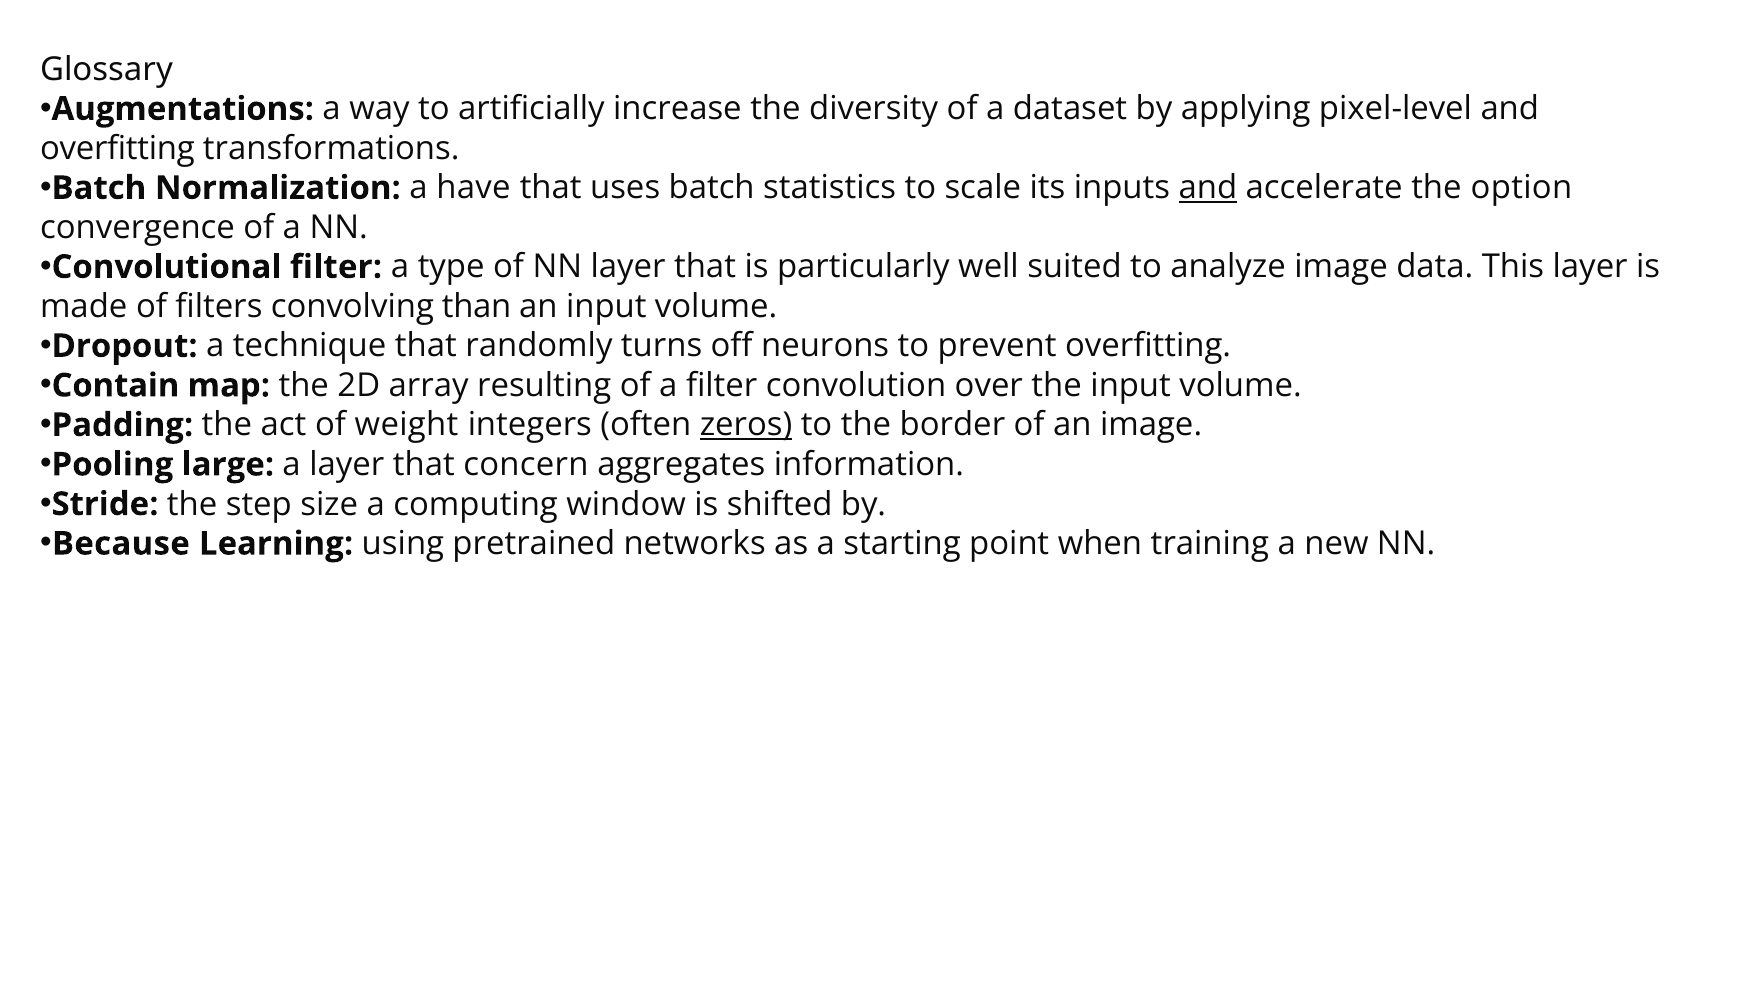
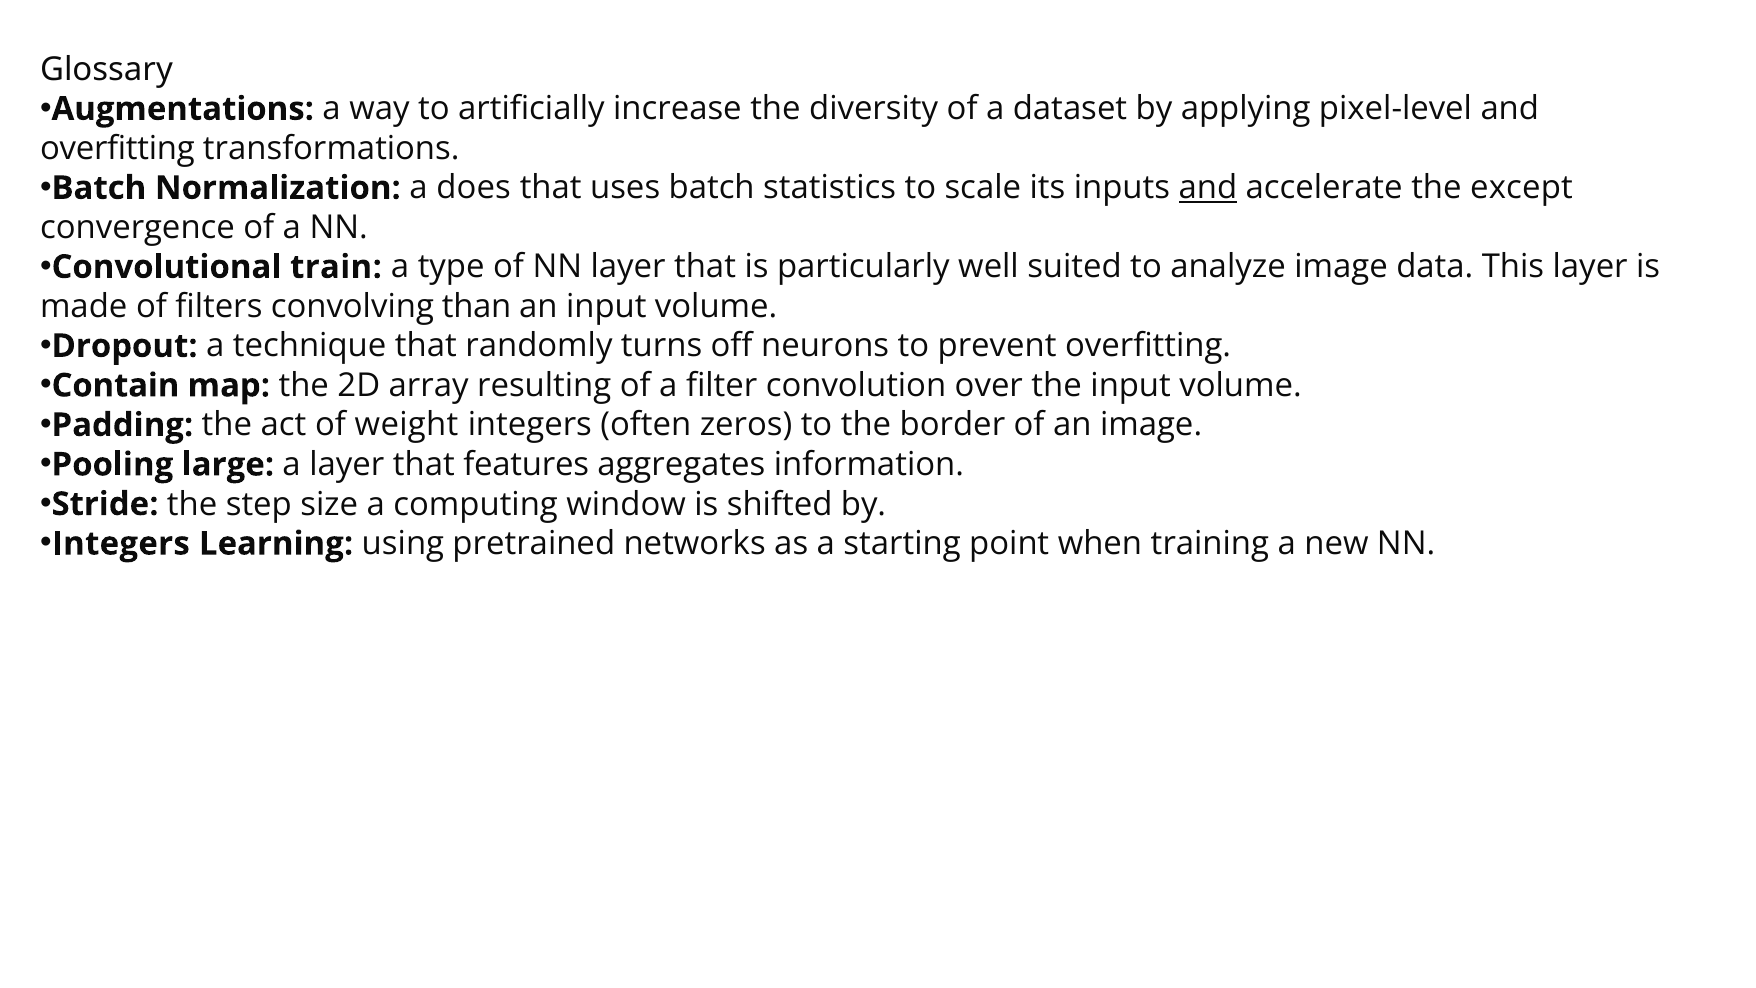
have: have -> does
option: option -> except
Convolutional filter: filter -> train
zeros underline: present -> none
concern: concern -> features
Because at (121, 544): Because -> Integers
